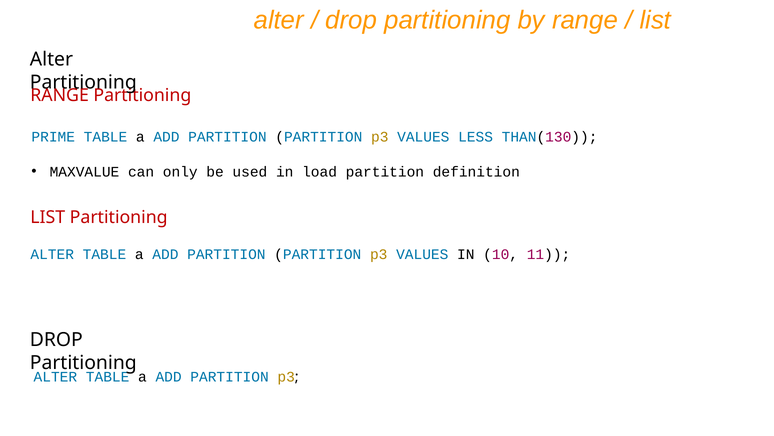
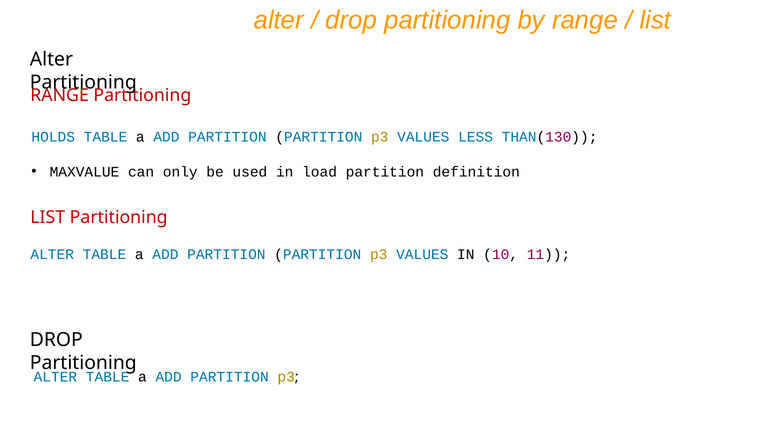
PRIME: PRIME -> HOLDS
